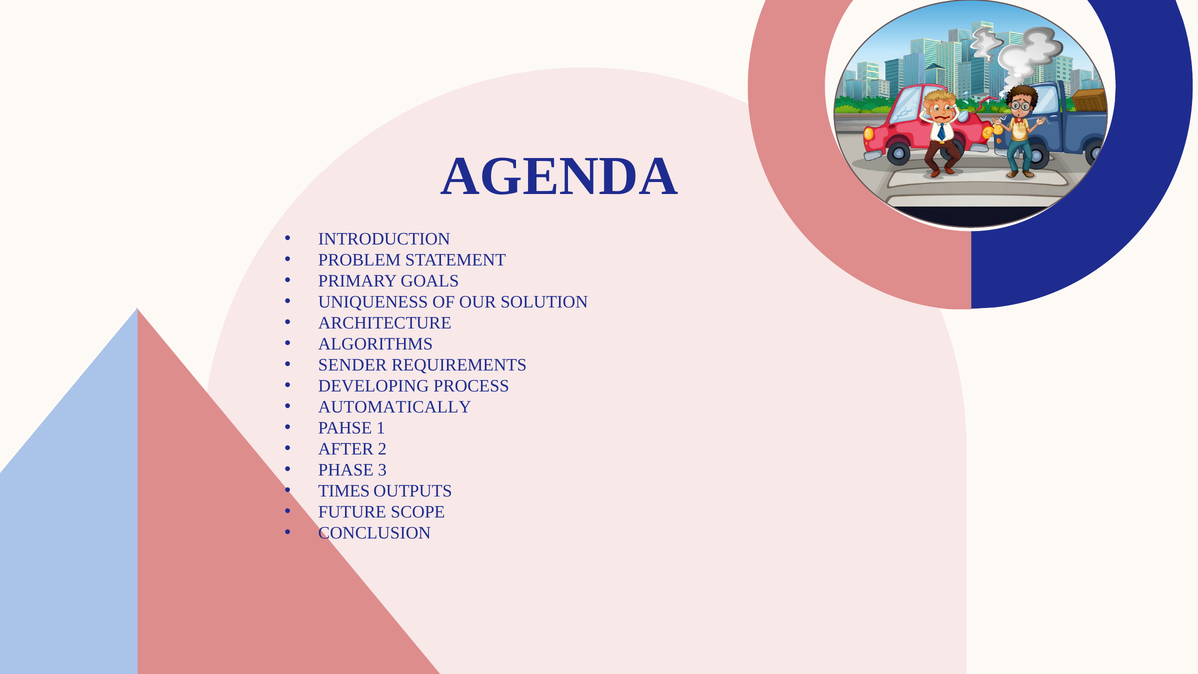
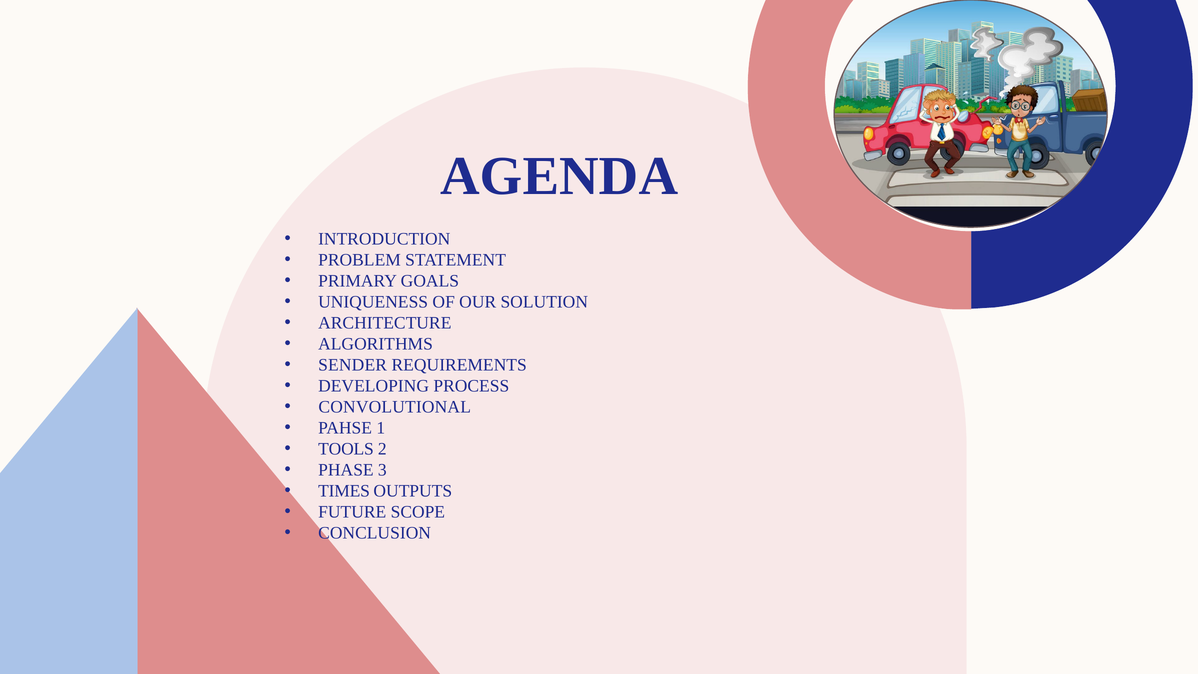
AUTOMATICALLY: AUTOMATICALLY -> CONVOLUTIONAL
AFTER: AFTER -> TOOLS
